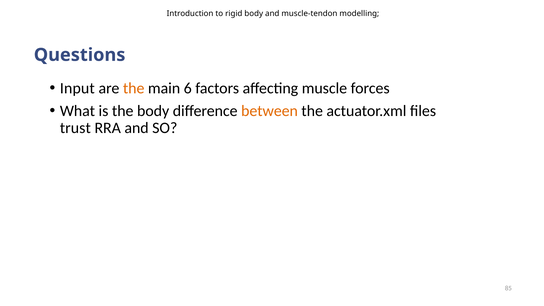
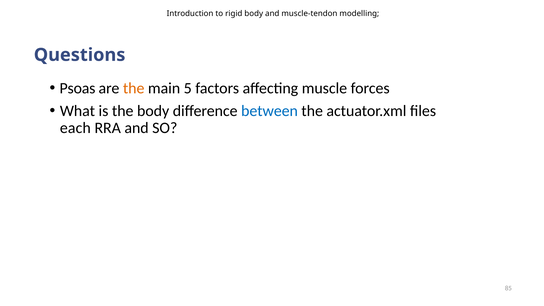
Input: Input -> Psoas
6: 6 -> 5
between colour: orange -> blue
trust: trust -> each
